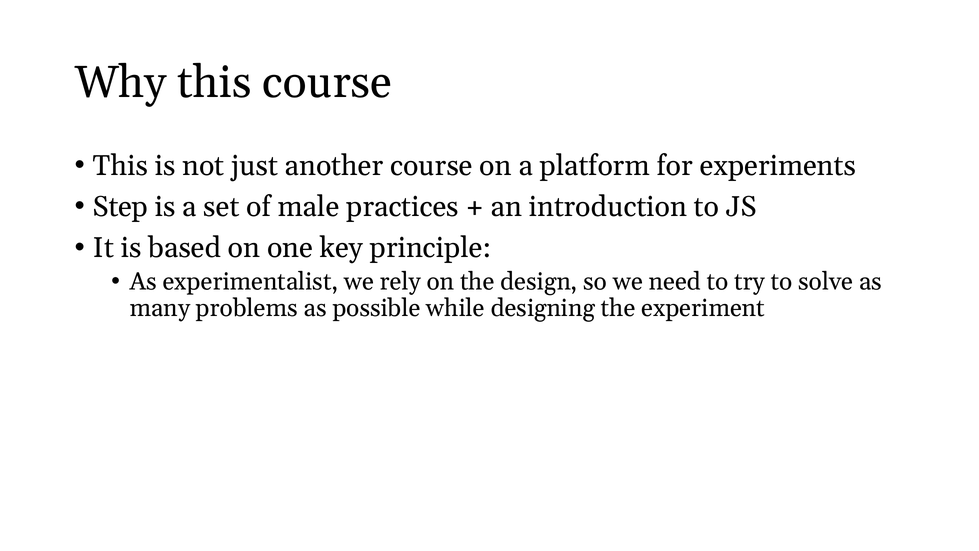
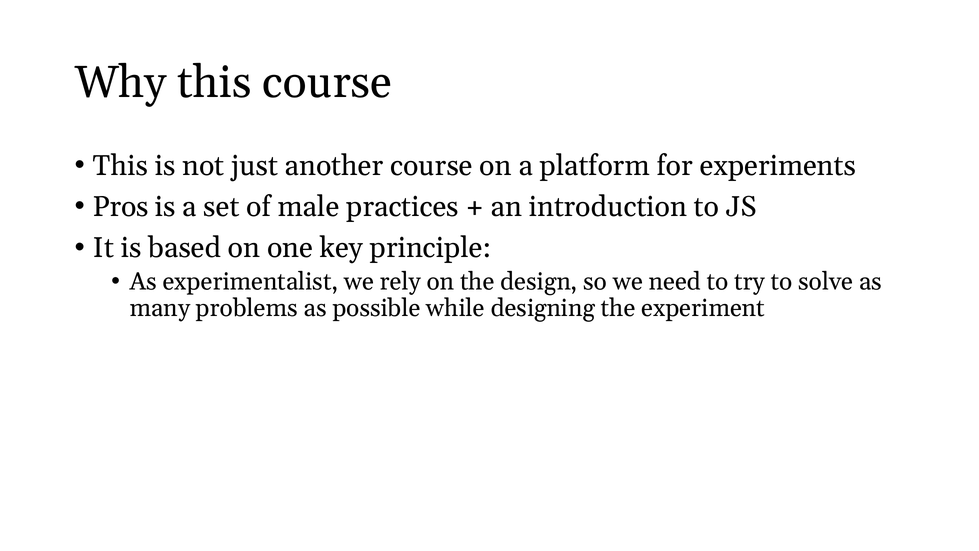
Step: Step -> Pros
